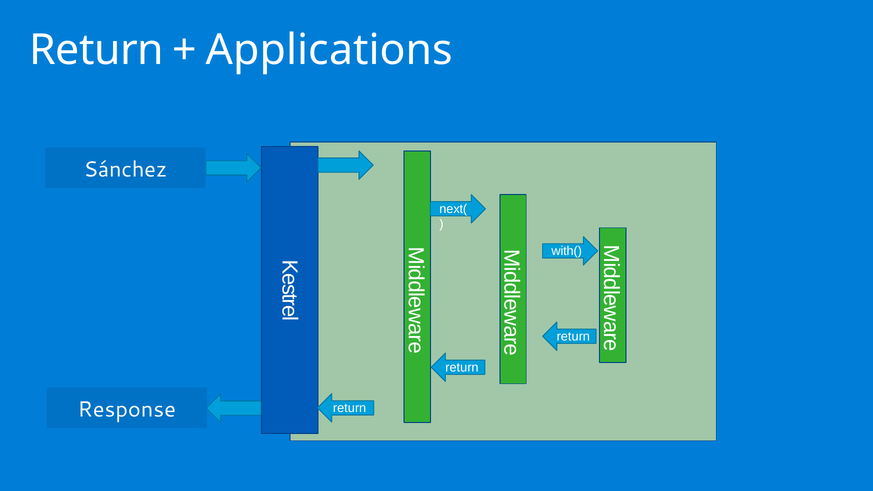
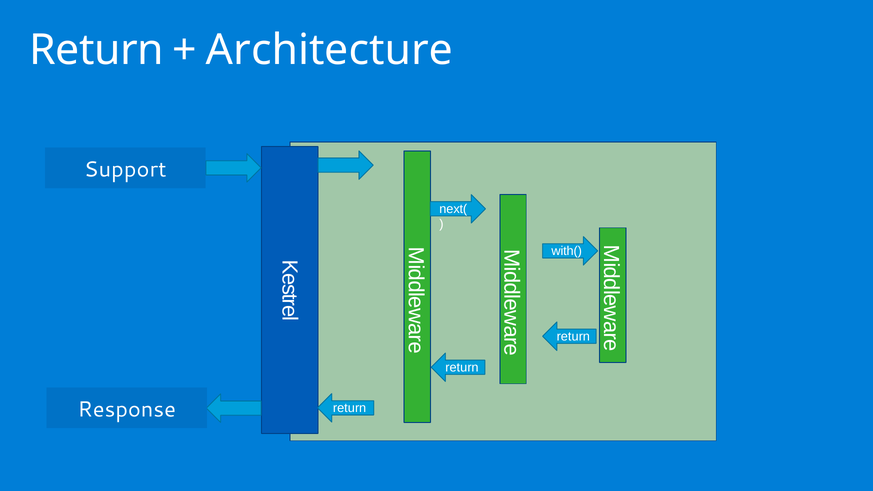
Applications: Applications -> Architecture
Sánchez: Sánchez -> Support
